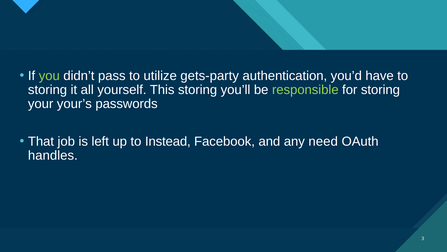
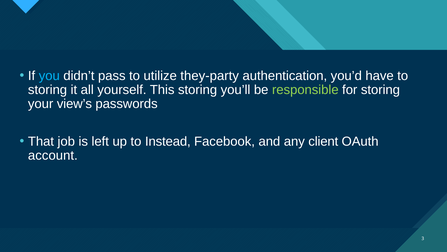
you colour: light green -> light blue
gets-party: gets-party -> they-party
your’s: your’s -> view’s
need: need -> client
handles: handles -> account
